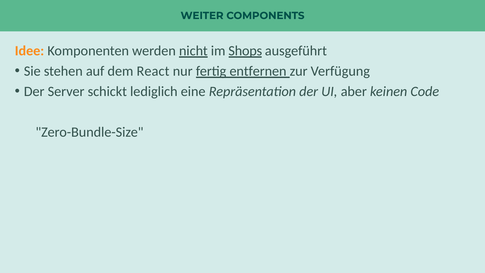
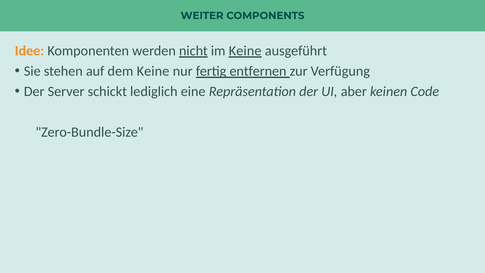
im Shops: Shops -> Keine
dem React: React -> Keine
